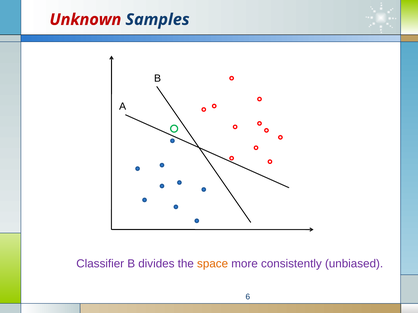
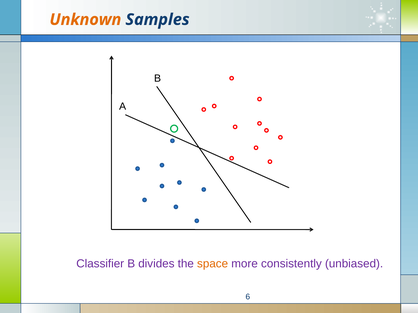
Unknown colour: red -> orange
